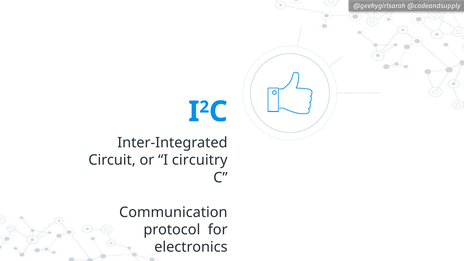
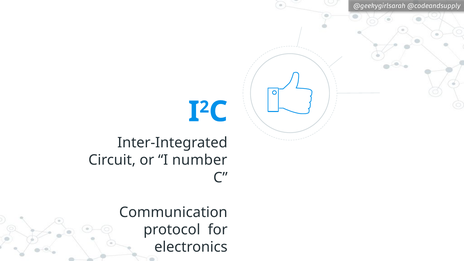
circuitry: circuitry -> number
